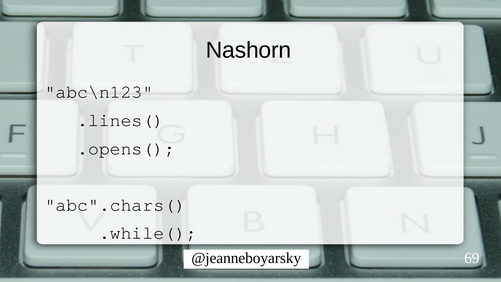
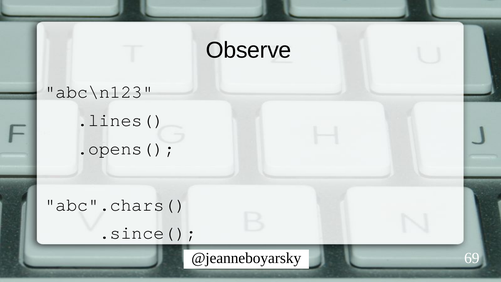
Nashorn: Nashorn -> Observe
.while(: .while( -> .since(
